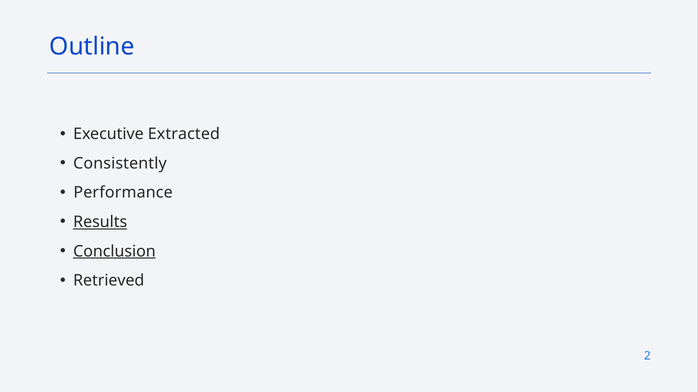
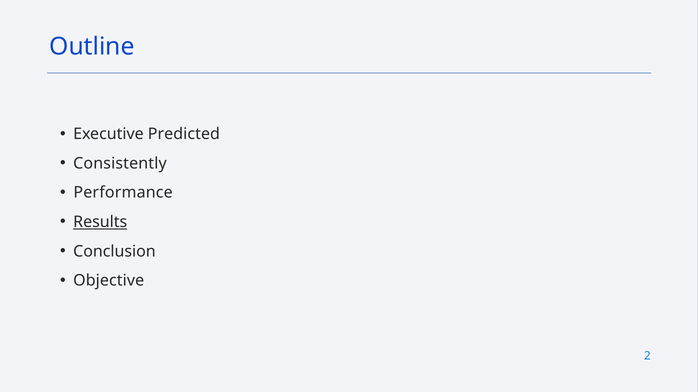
Extracted: Extracted -> Predicted
Conclusion underline: present -> none
Retrieved: Retrieved -> Objective
